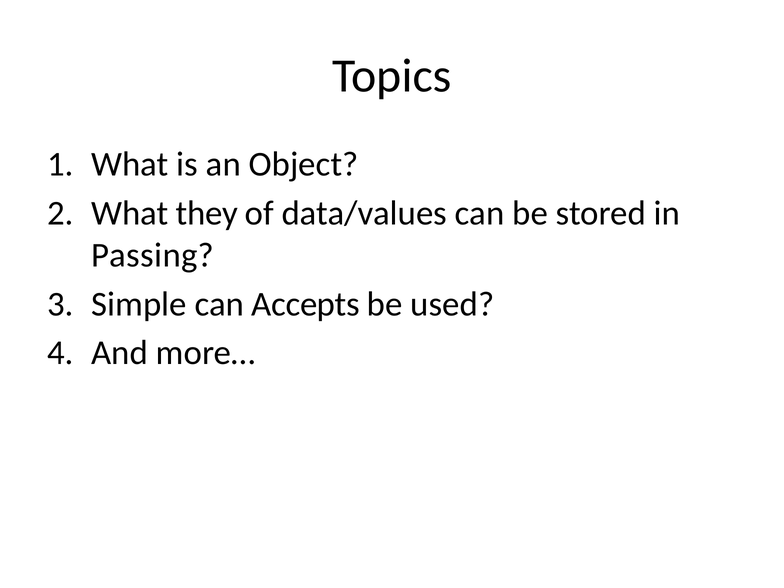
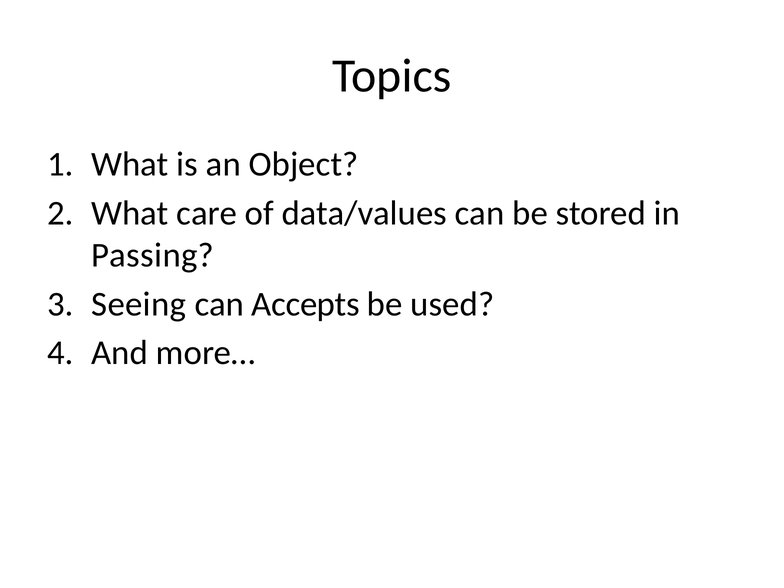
they: they -> care
Simple: Simple -> Seeing
